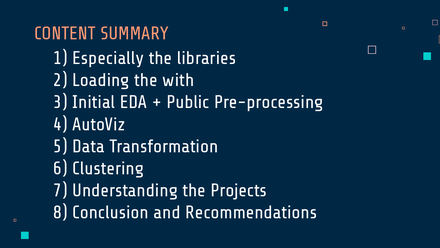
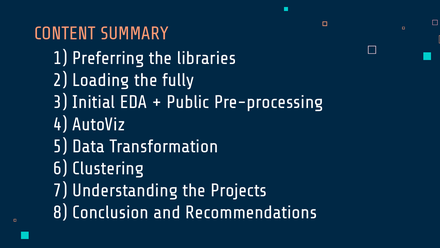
Especially: Especially -> Preferring
with: with -> fully
